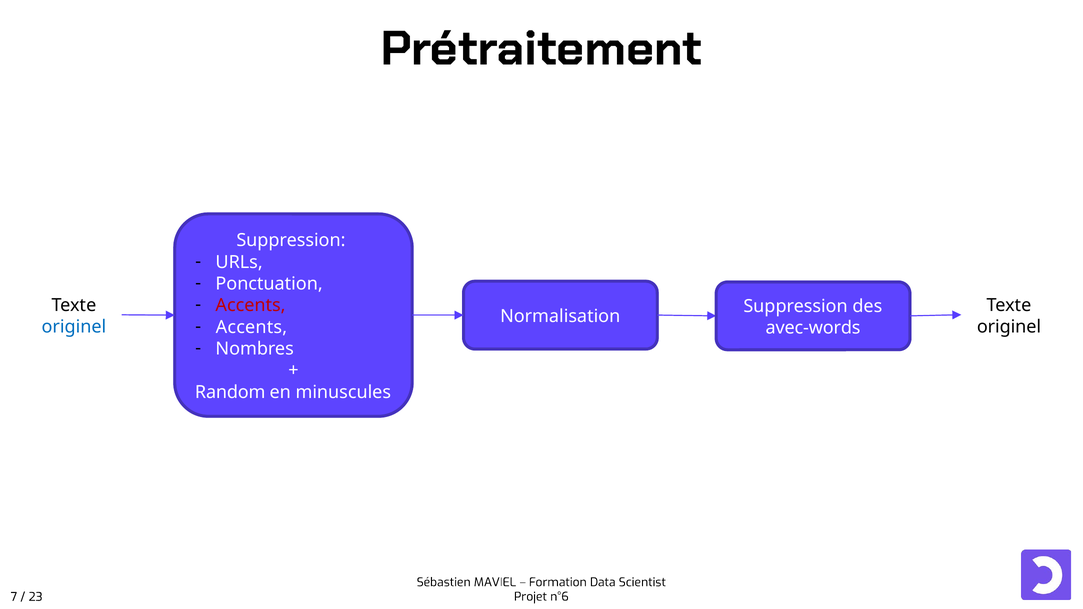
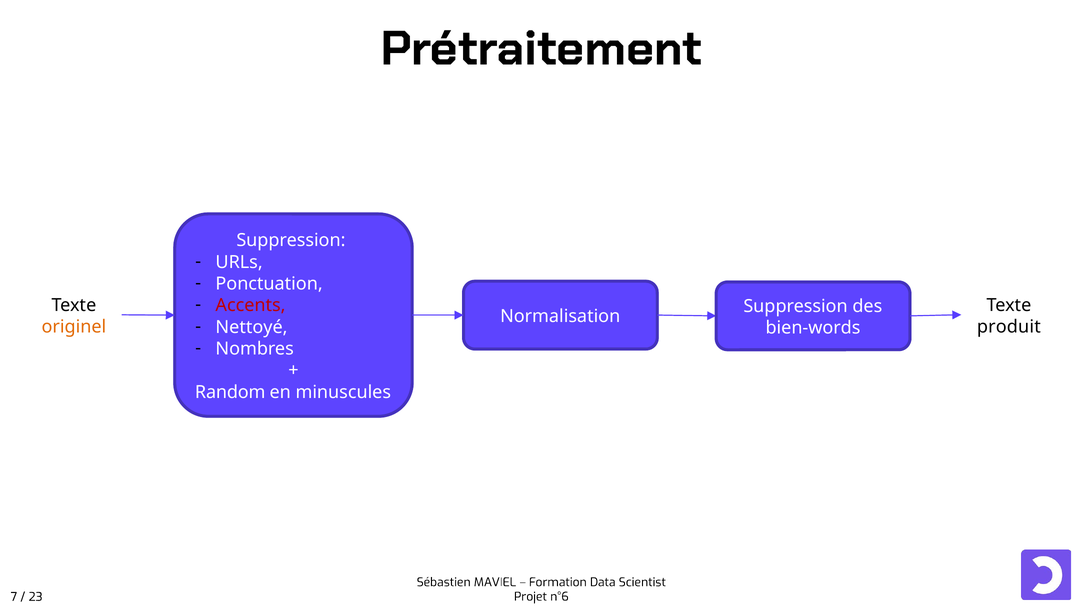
Accents at (251, 327): Accents -> Nettoyé
originel at (74, 327) colour: blue -> orange
originel at (1009, 327): originel -> produit
avec-words: avec-words -> bien-words
